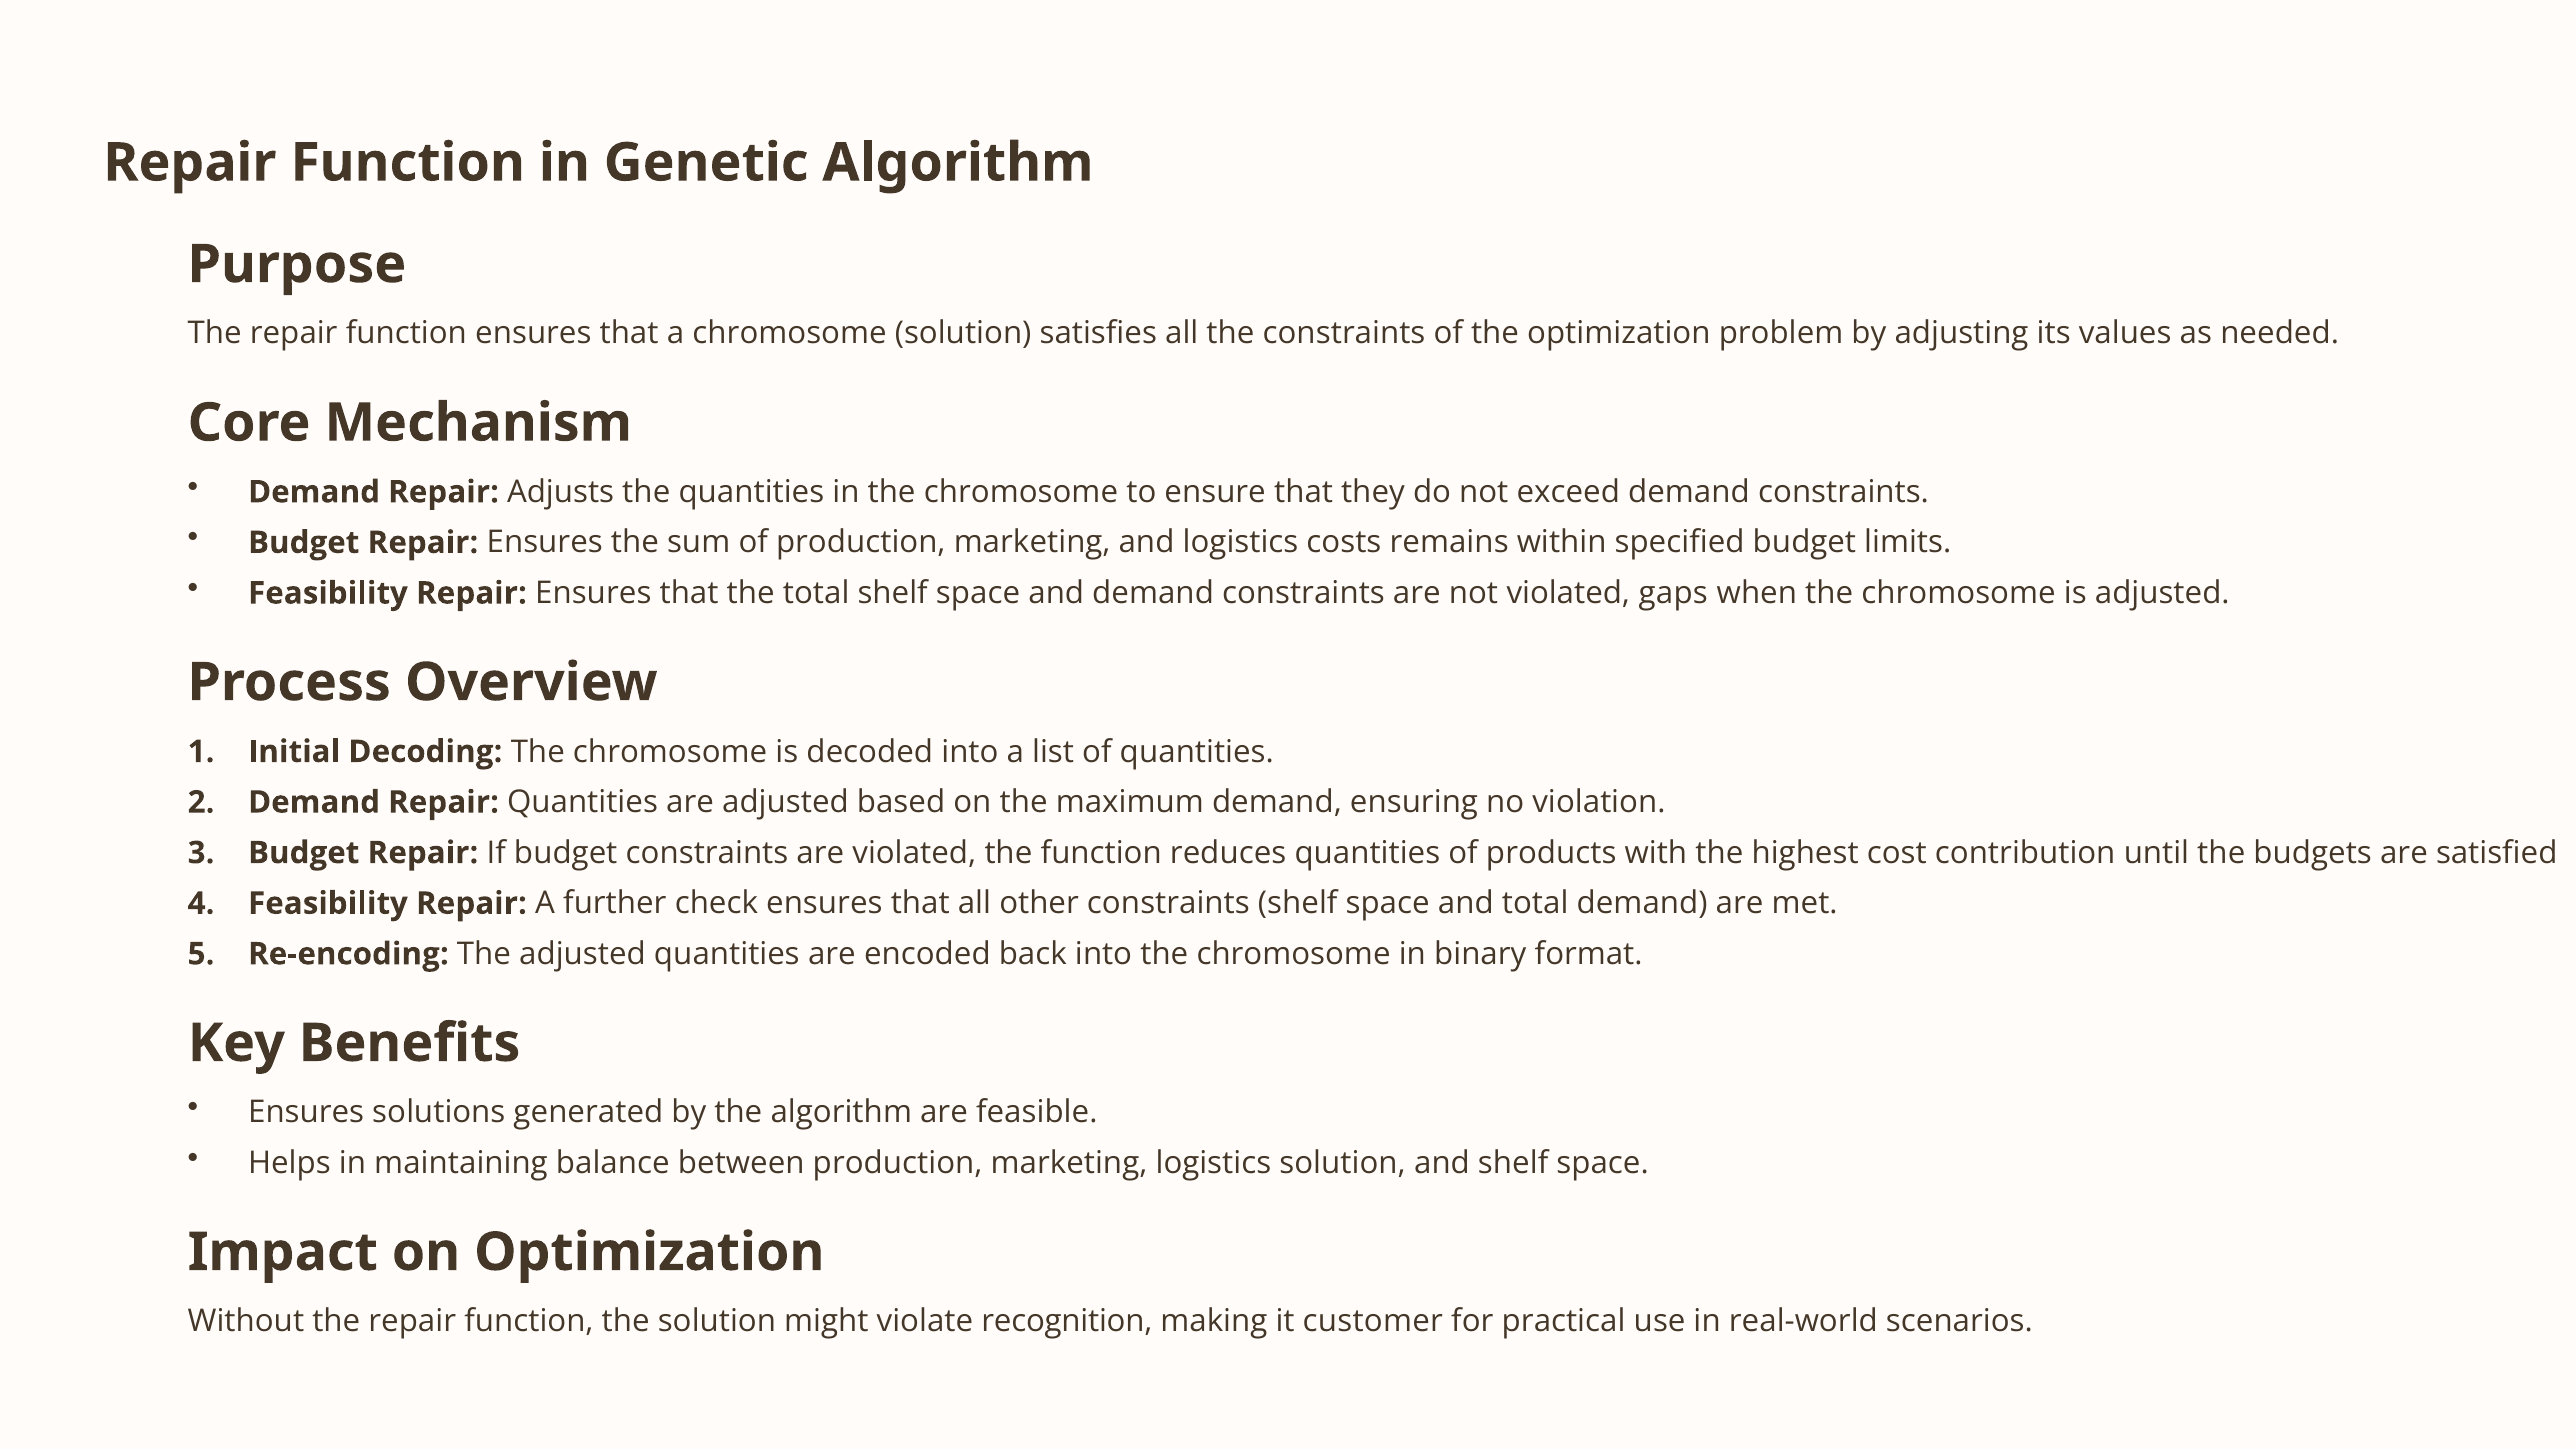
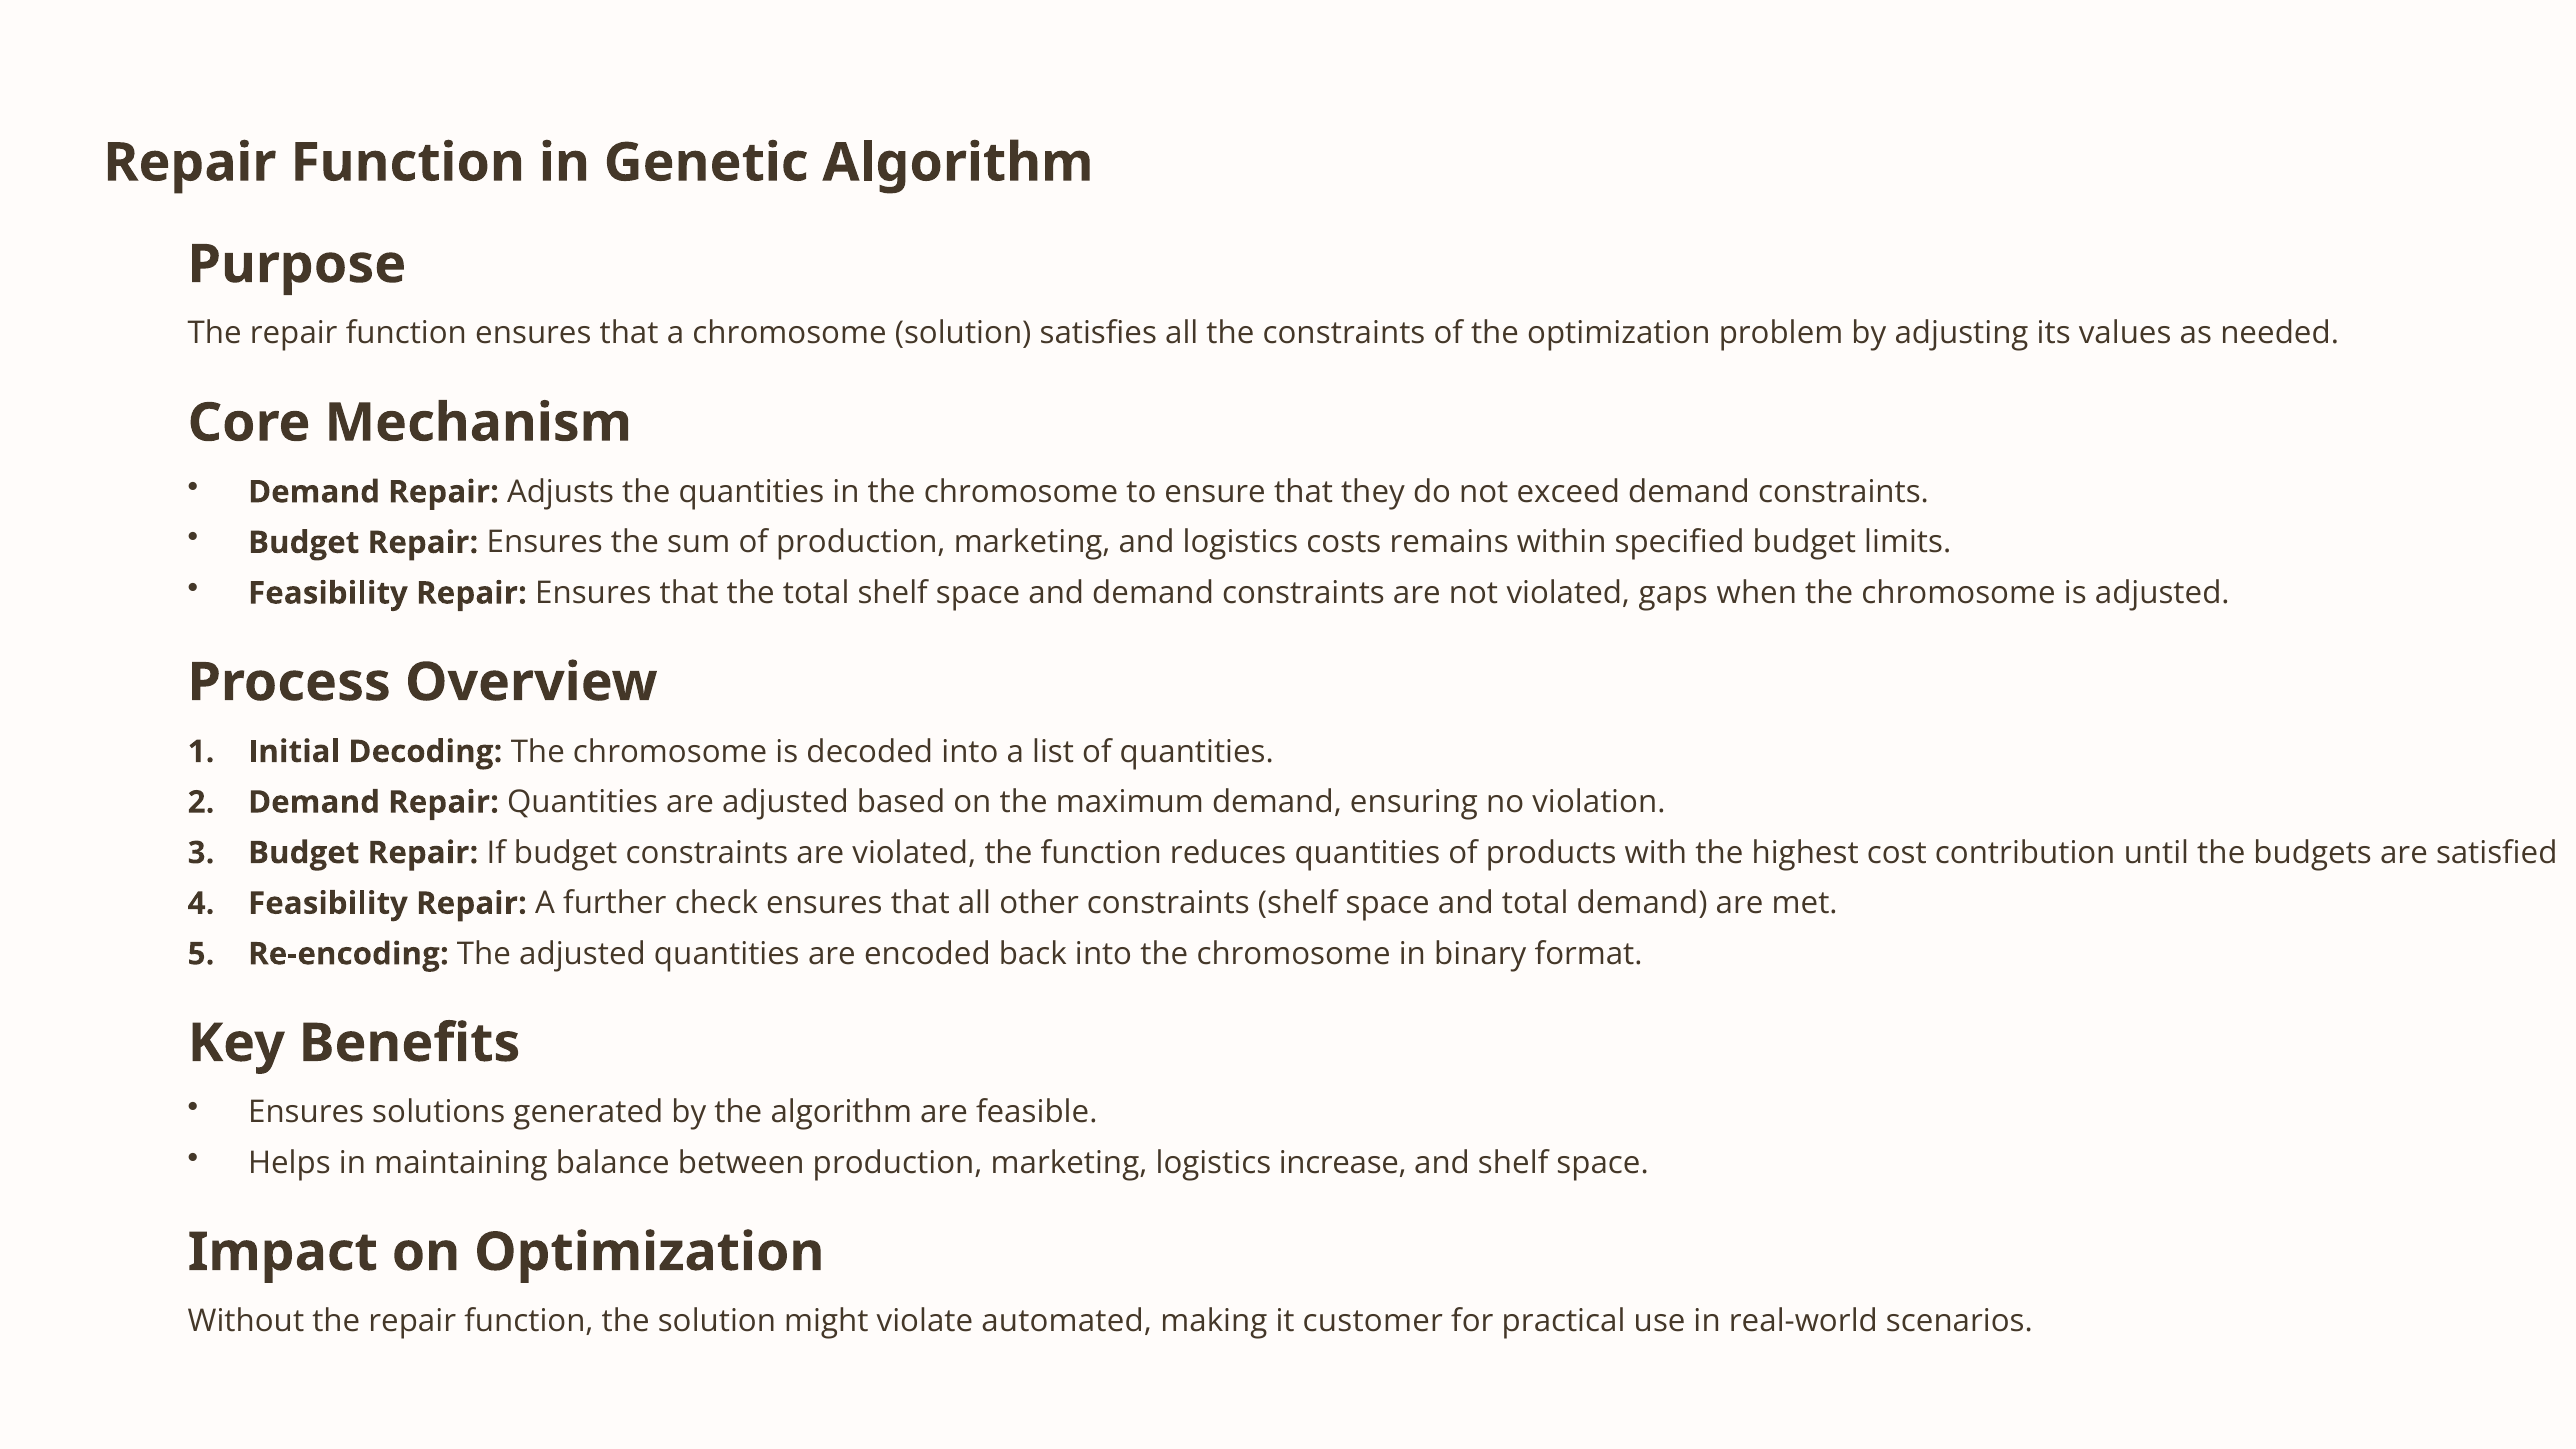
logistics solution: solution -> increase
recognition: recognition -> automated
